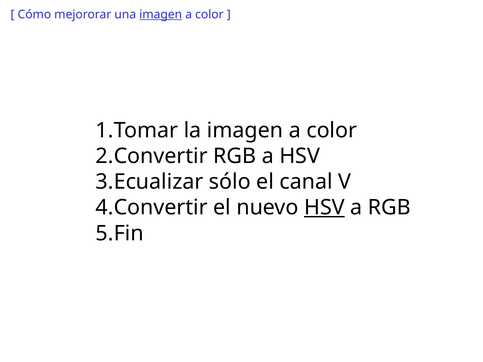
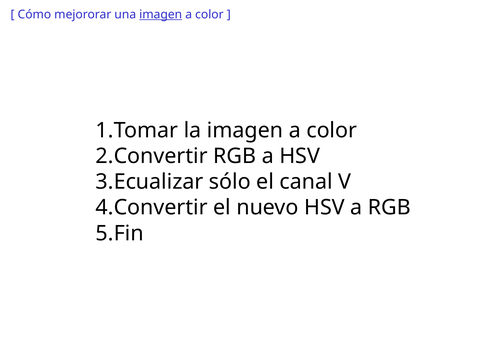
HSV at (324, 208) underline: present -> none
